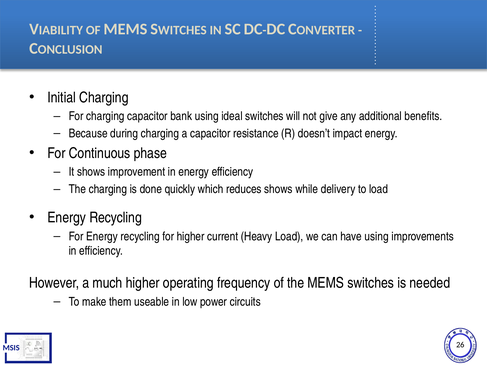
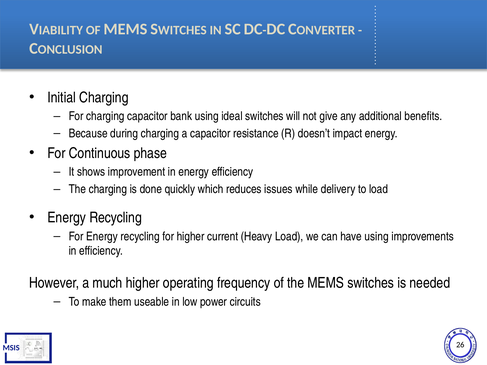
reduces shows: shows -> issues
